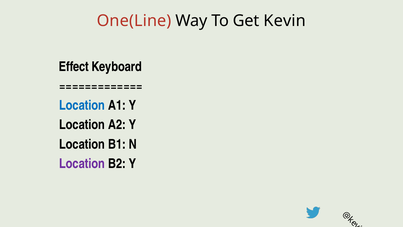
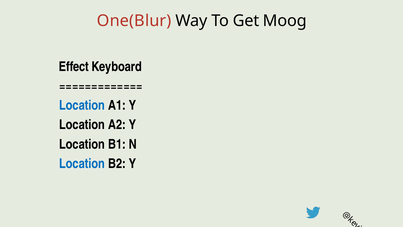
One(Line: One(Line -> One(Blur
Kevin: Kevin -> Moog
Location at (82, 163) colour: purple -> blue
